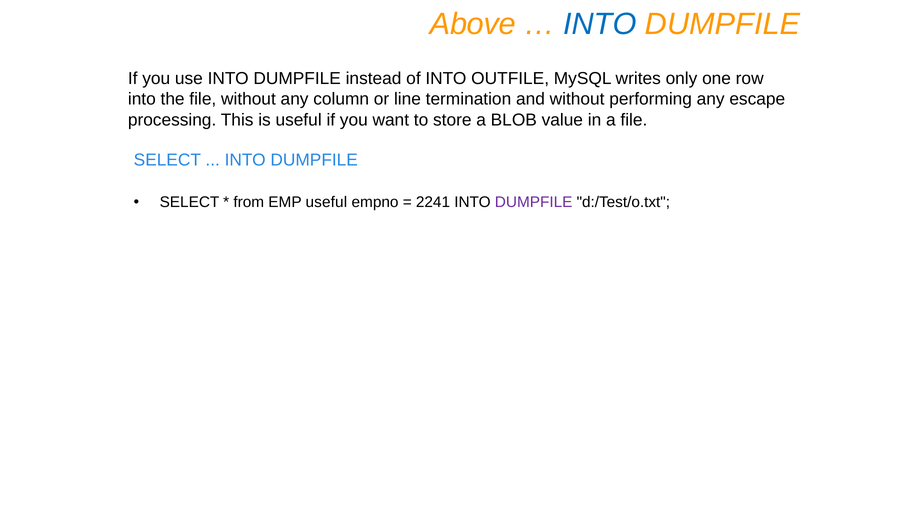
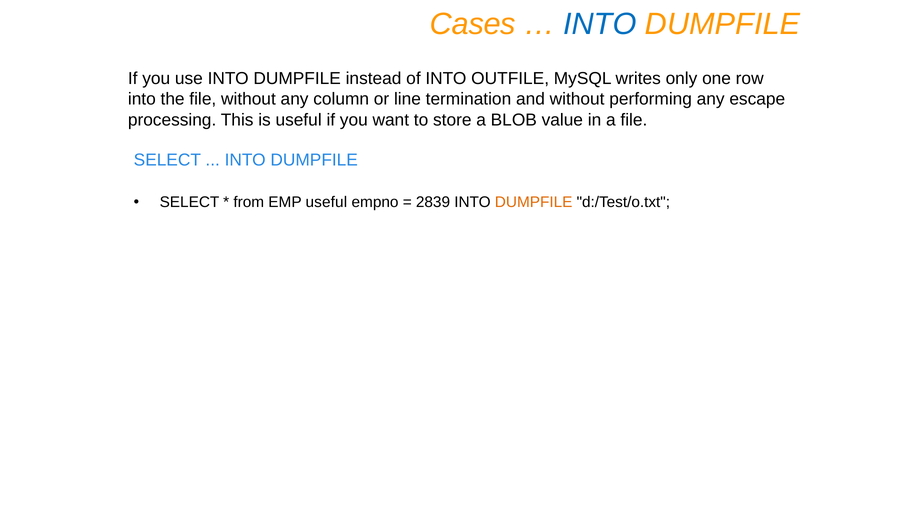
Above: Above -> Cases
2241: 2241 -> 2839
DUMPFILE at (534, 202) colour: purple -> orange
